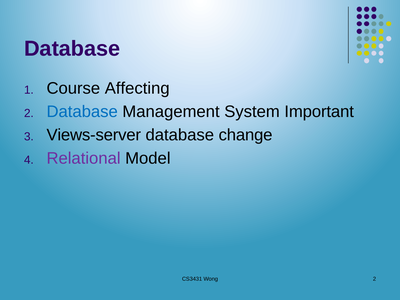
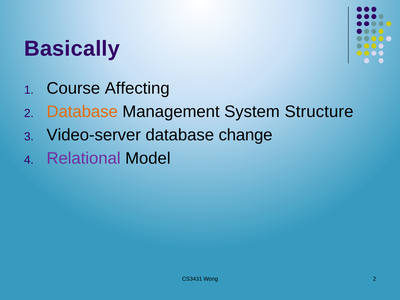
Database at (72, 49): Database -> Basically
Database at (82, 112) colour: blue -> orange
Important: Important -> Structure
Views-server: Views-server -> Video-server
